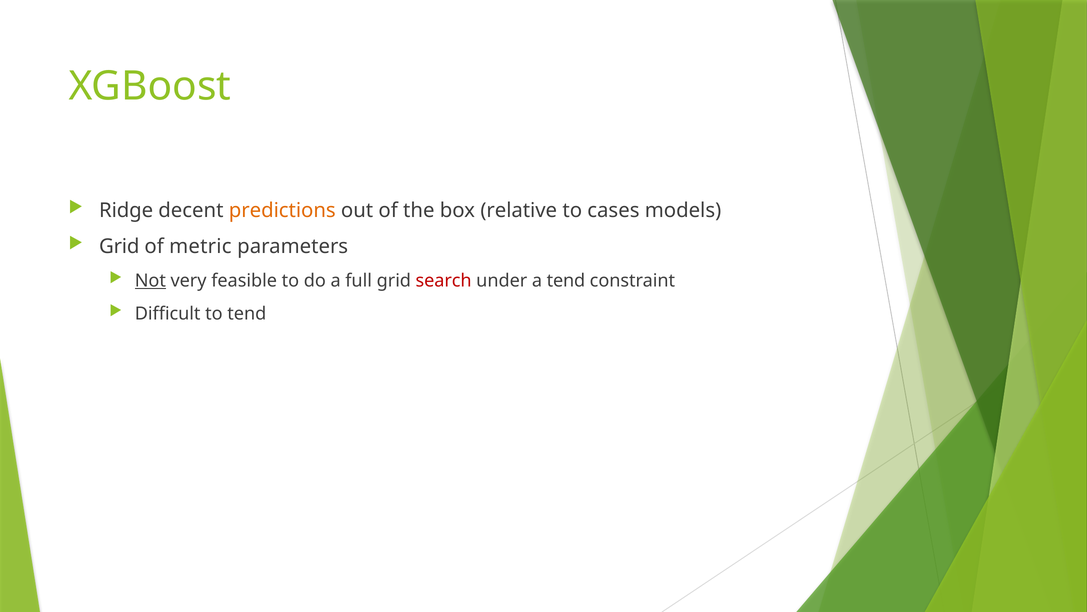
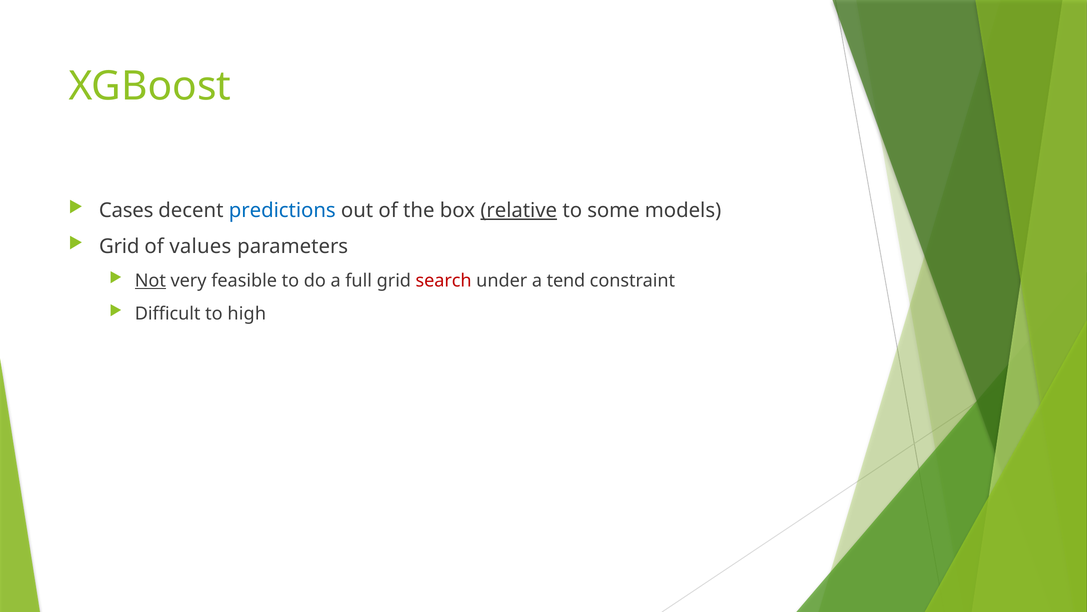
Ridge: Ridge -> Cases
predictions colour: orange -> blue
relative underline: none -> present
cases: cases -> some
metric: metric -> values
to tend: tend -> high
